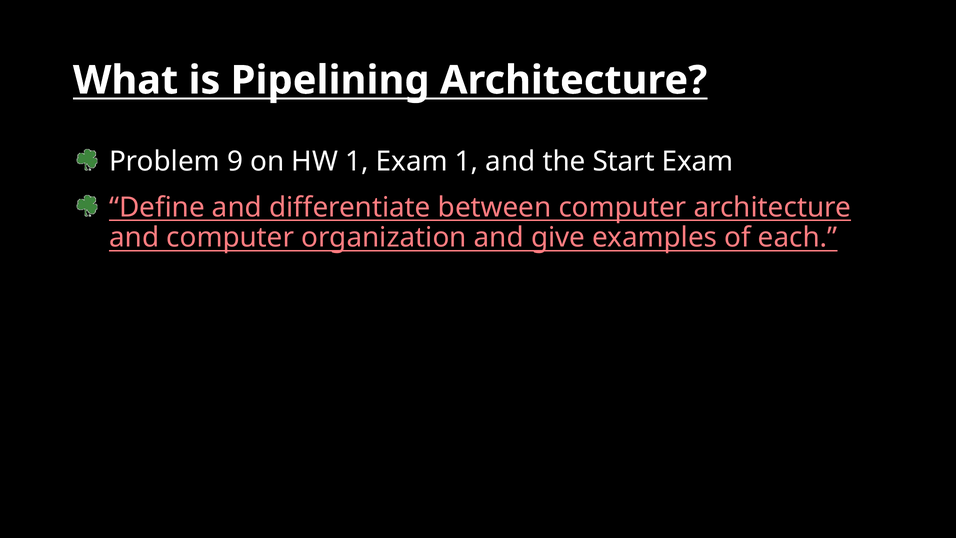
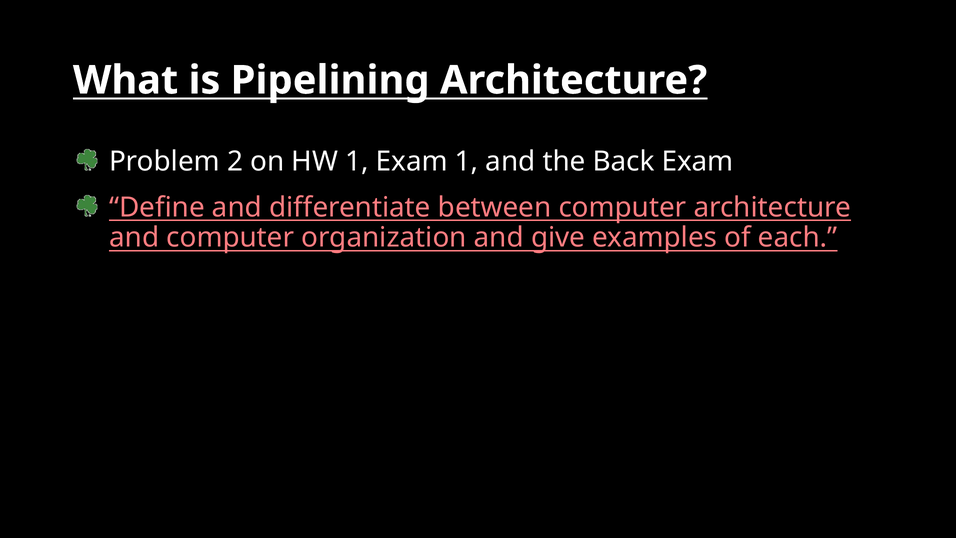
9: 9 -> 2
Start: Start -> Back
